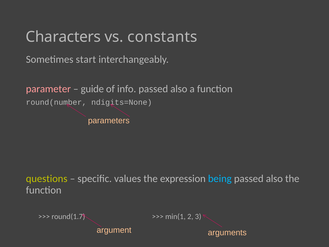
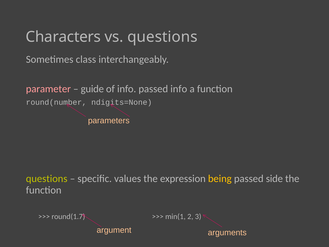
vs constants: constants -> questions
start: start -> class
info passed also: also -> info
being colour: light blue -> yellow
also at (274, 179): also -> side
